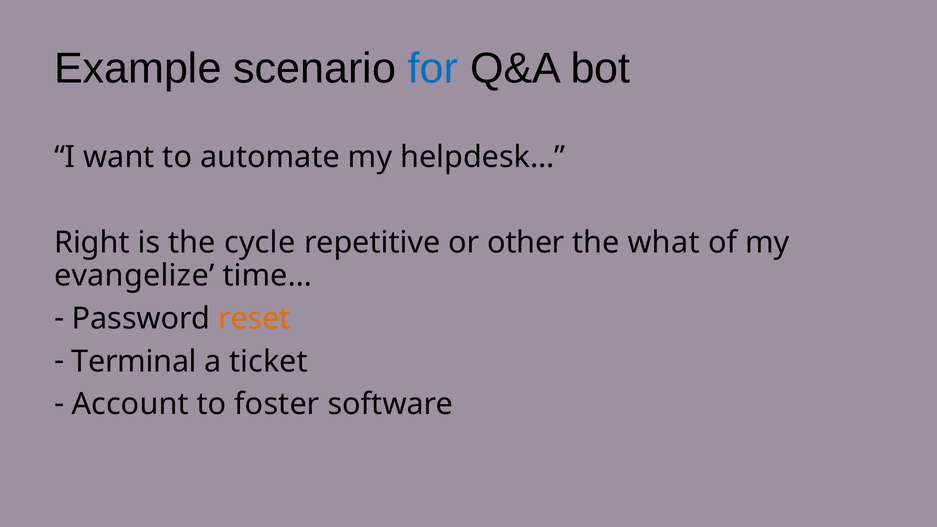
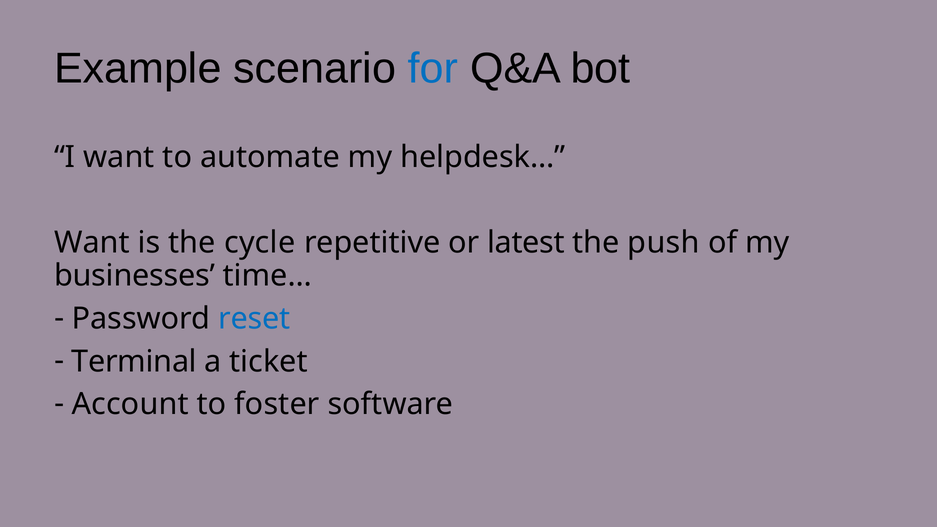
Right at (92, 243): Right -> Want
other: other -> latest
what: what -> push
evangelize: evangelize -> businesses
reset colour: orange -> blue
